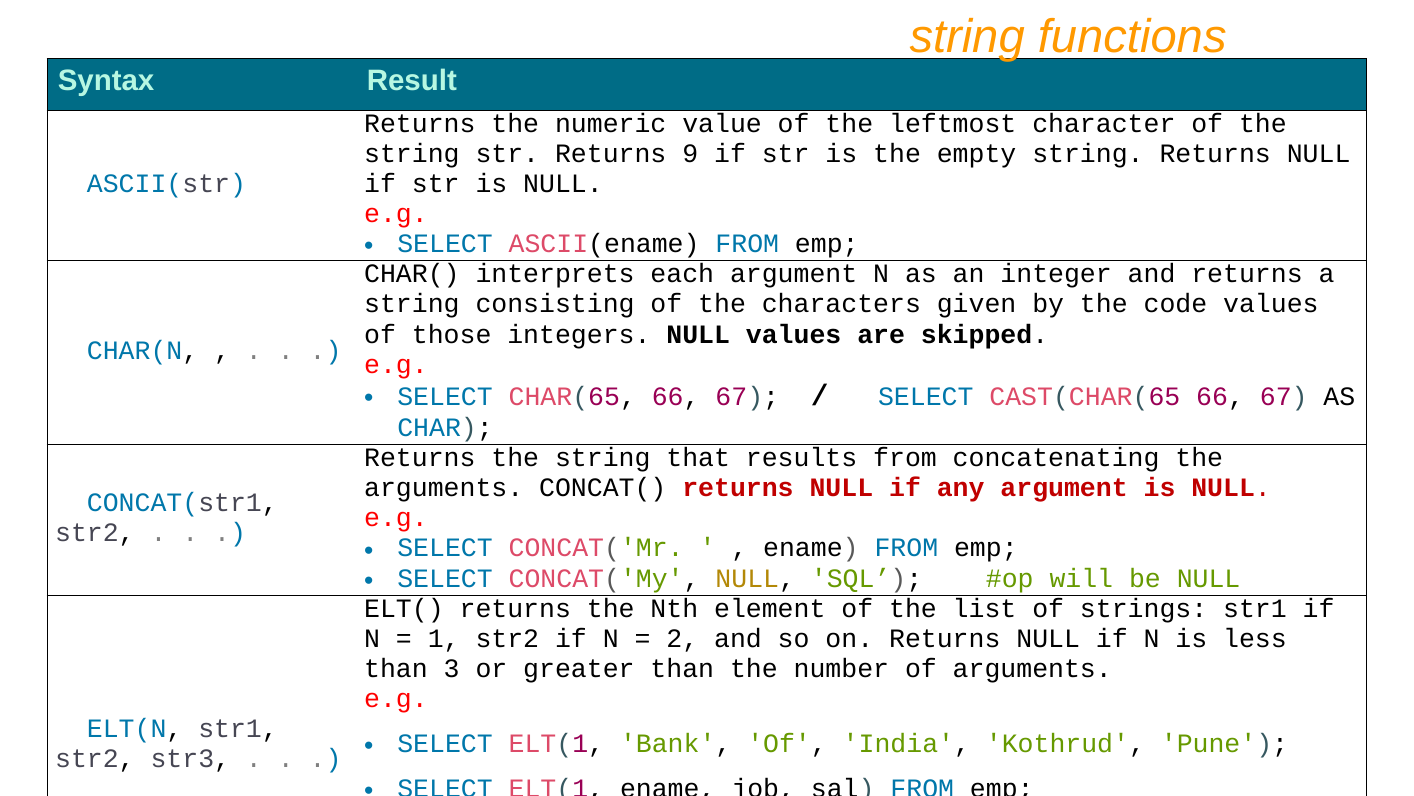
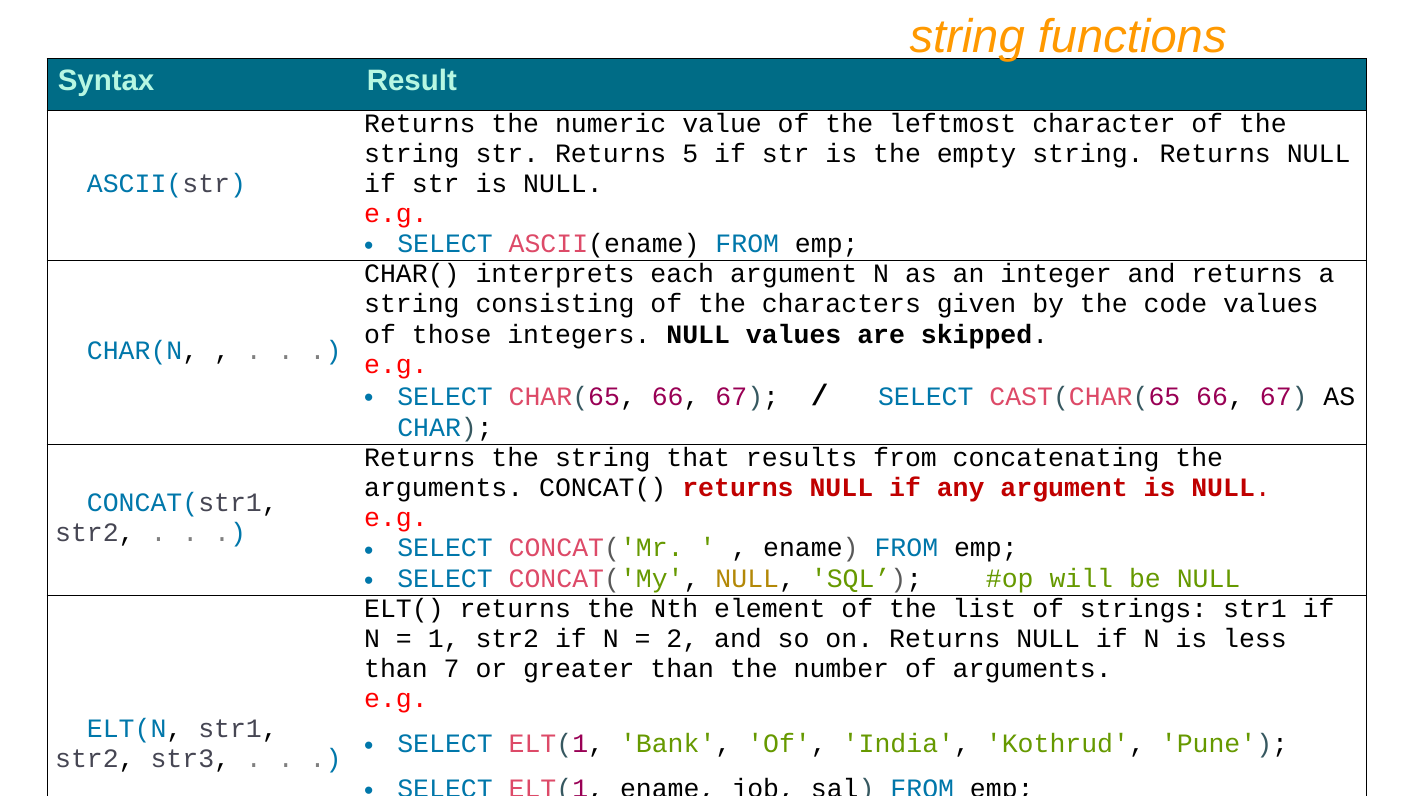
9: 9 -> 5
3: 3 -> 7
